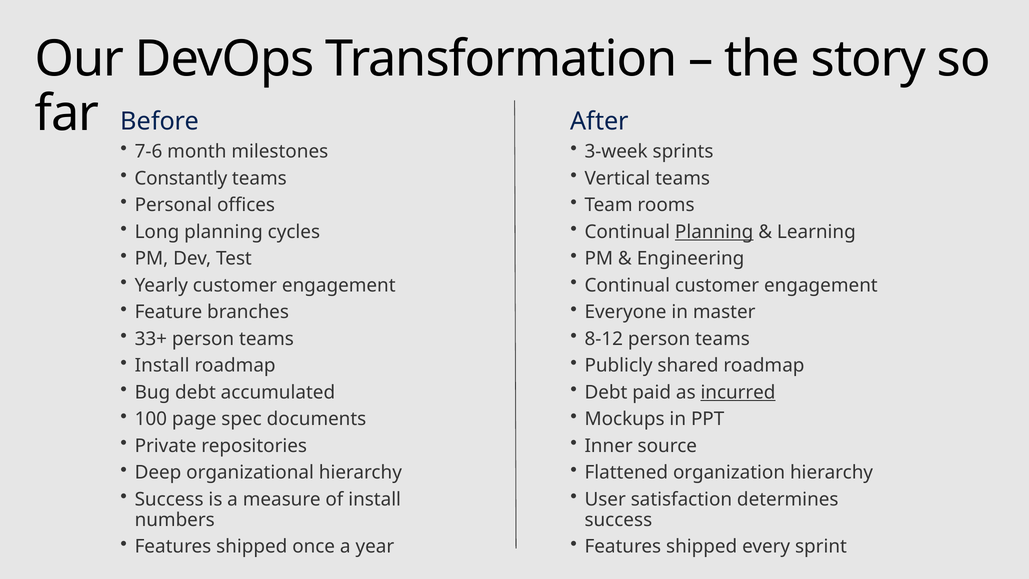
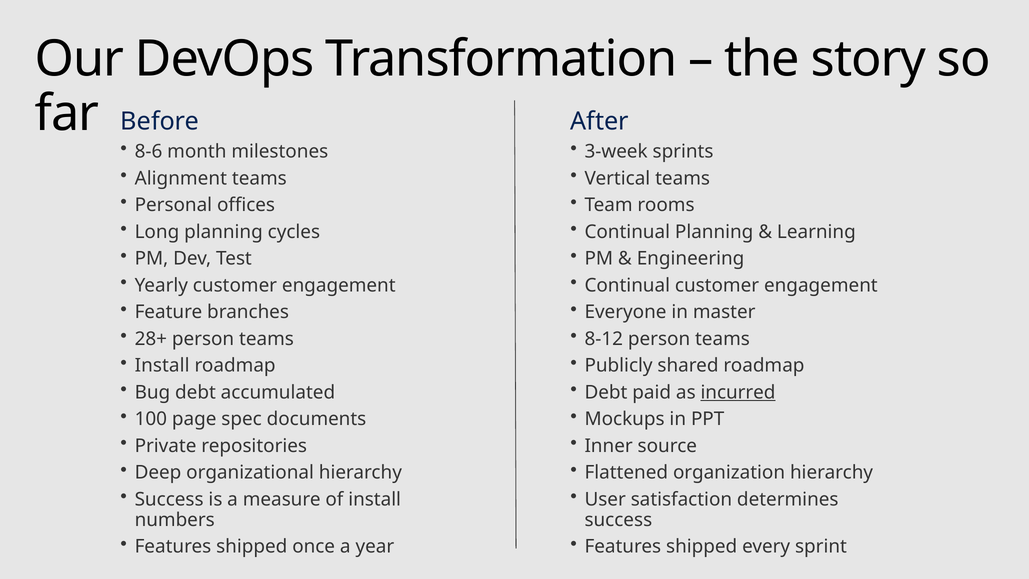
7-6: 7-6 -> 8-6
Constantly: Constantly -> Alignment
Planning at (714, 232) underline: present -> none
33+: 33+ -> 28+
